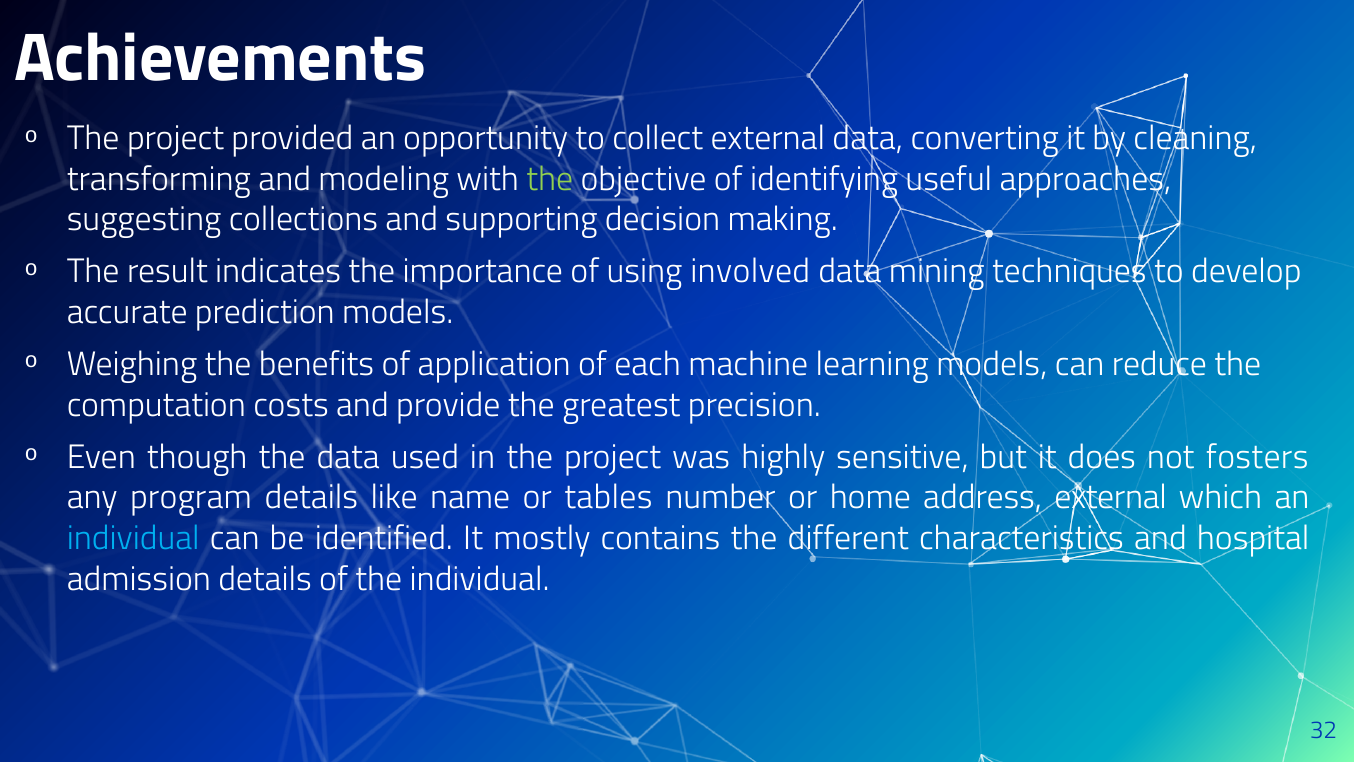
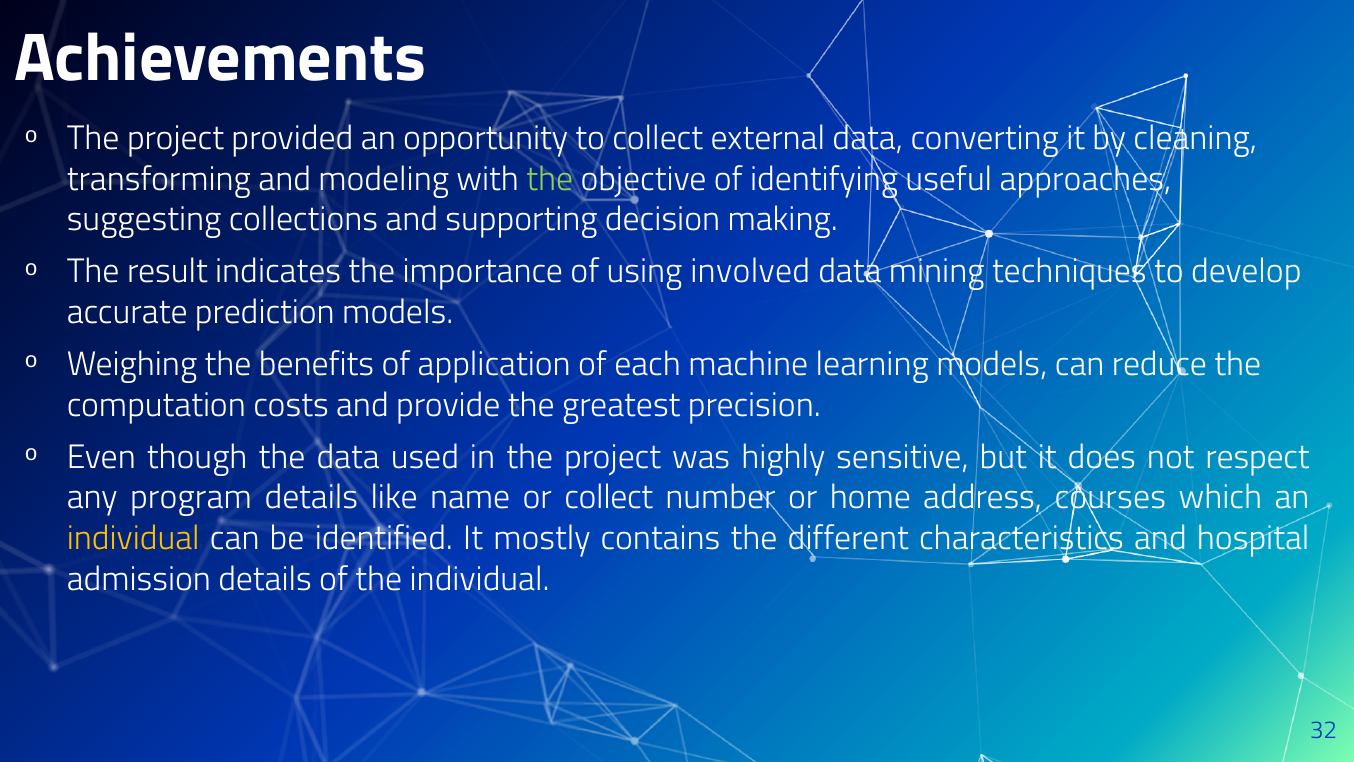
fosters: fosters -> respect
or tables: tables -> collect
address external: external -> courses
individual at (133, 538) colour: light blue -> yellow
